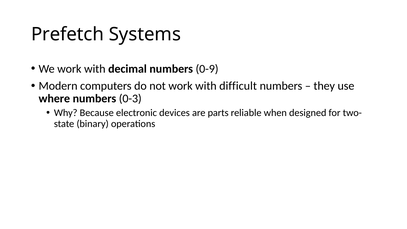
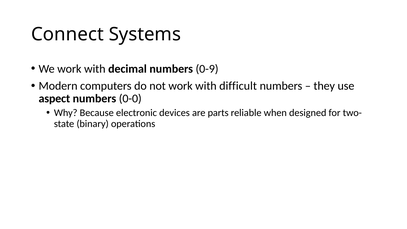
Prefetch: Prefetch -> Connect
where: where -> aspect
0-3: 0-3 -> 0-0
